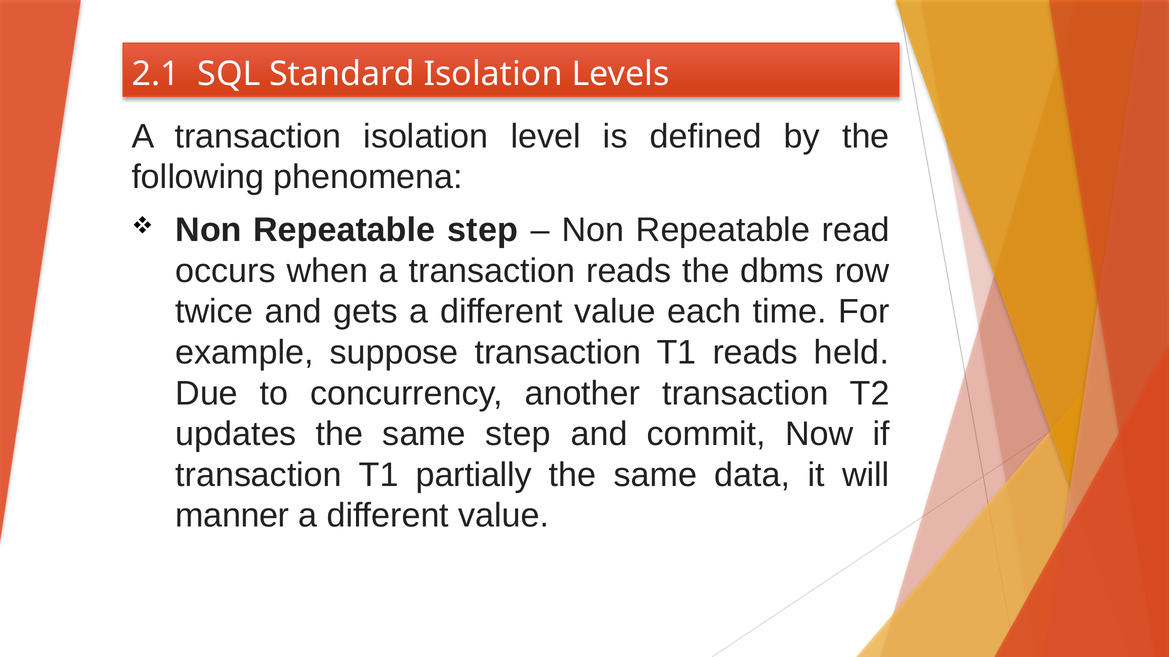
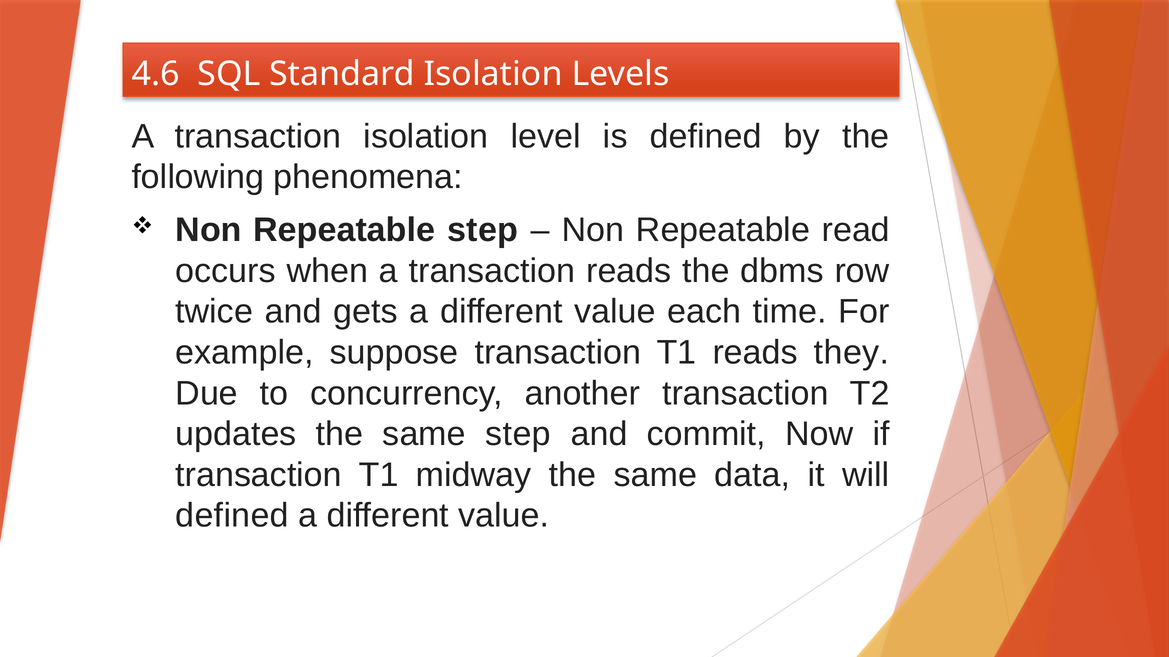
2.1: 2.1 -> 4.6
held: held -> they
partially: partially -> midway
manner at (232, 516): manner -> defined
